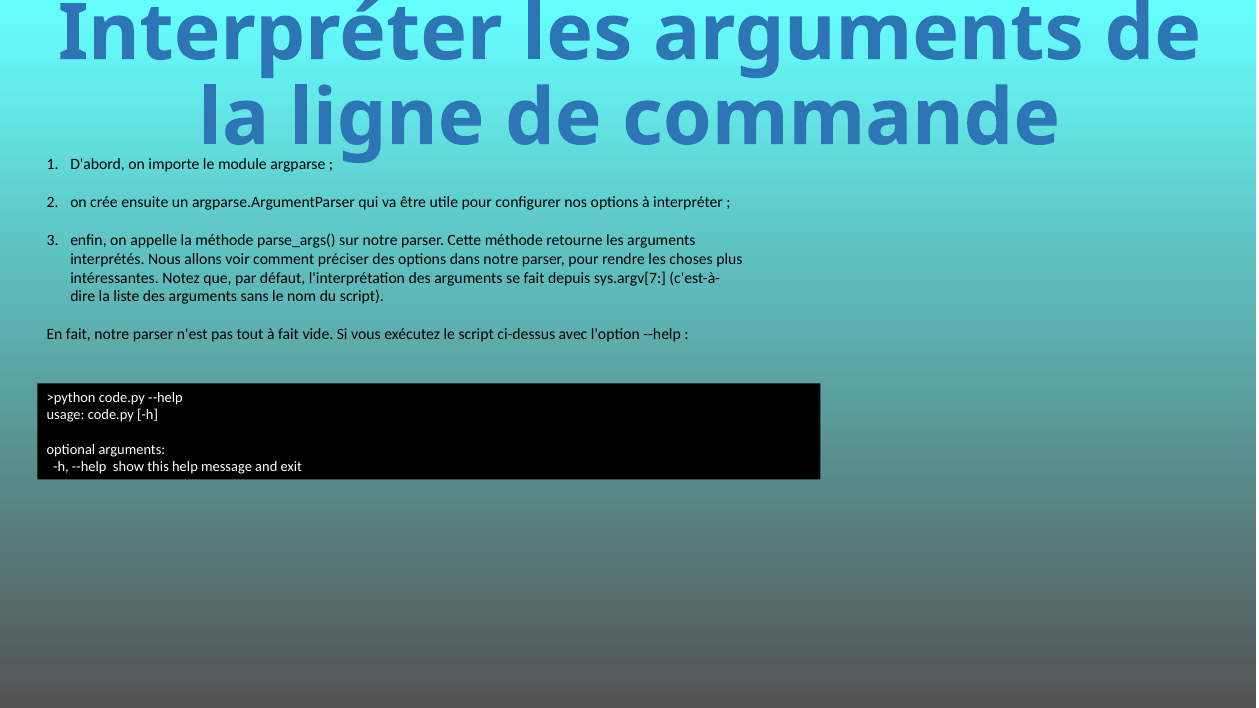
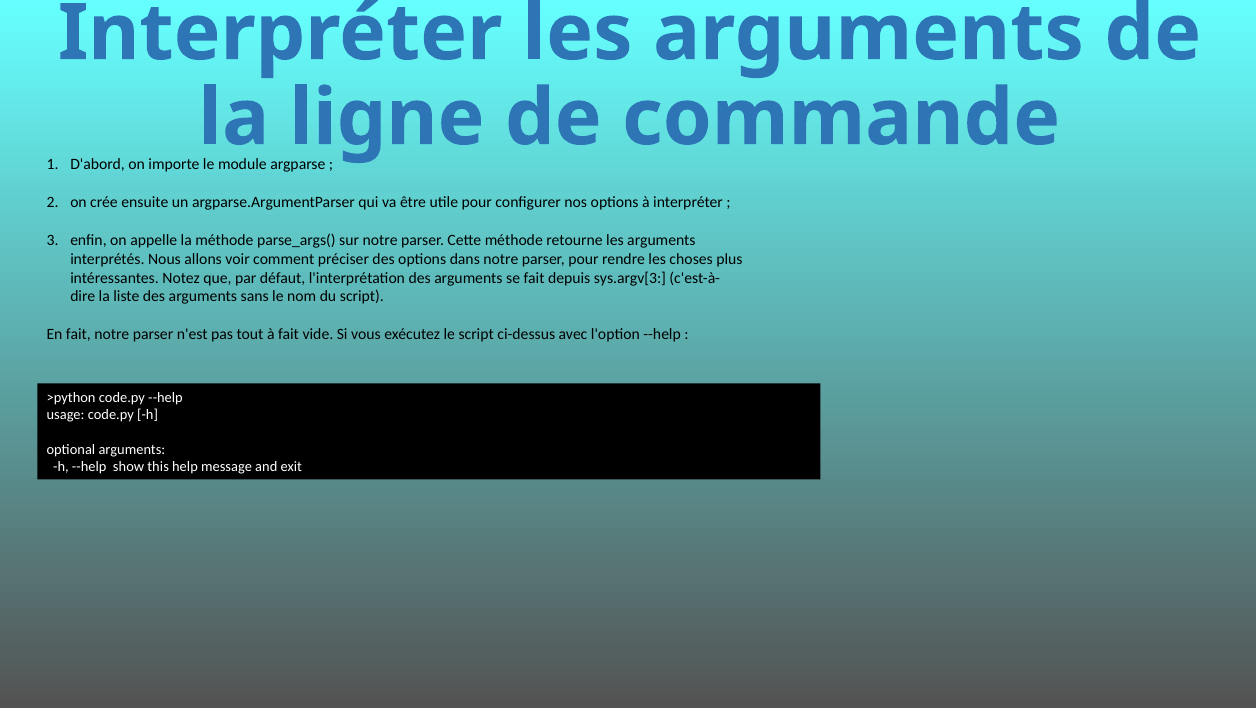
sys.argv[7: sys.argv[7 -> sys.argv[3
